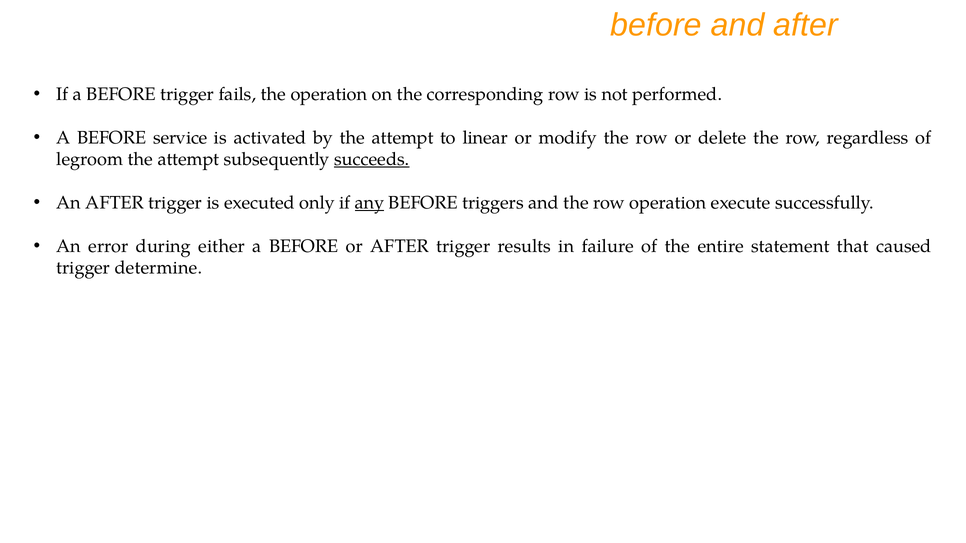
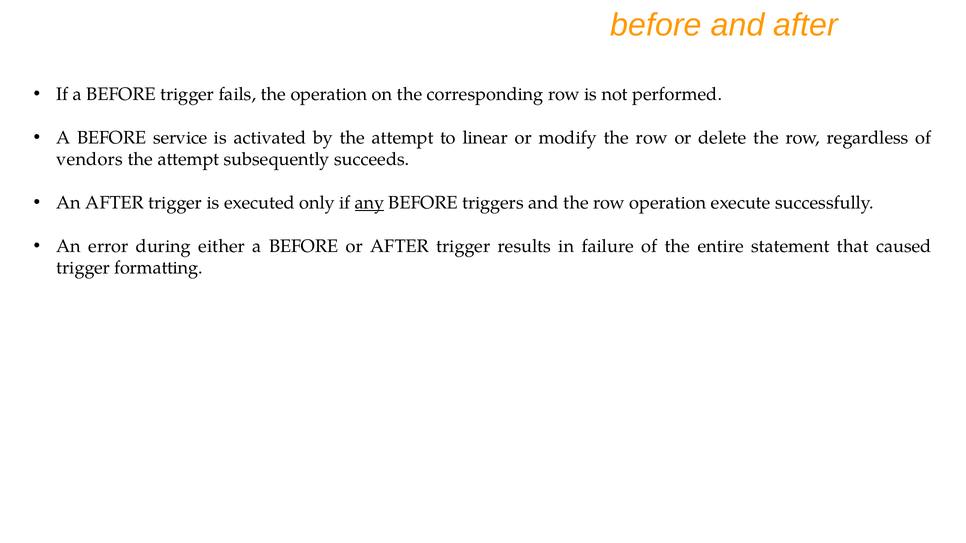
legroom: legroom -> vendors
succeeds underline: present -> none
determine: determine -> formatting
